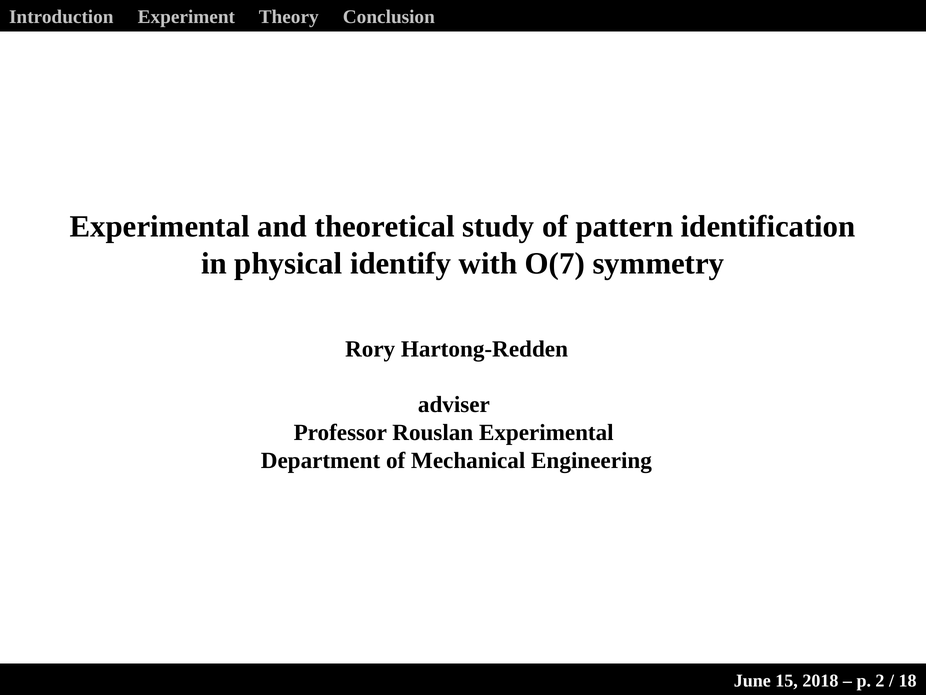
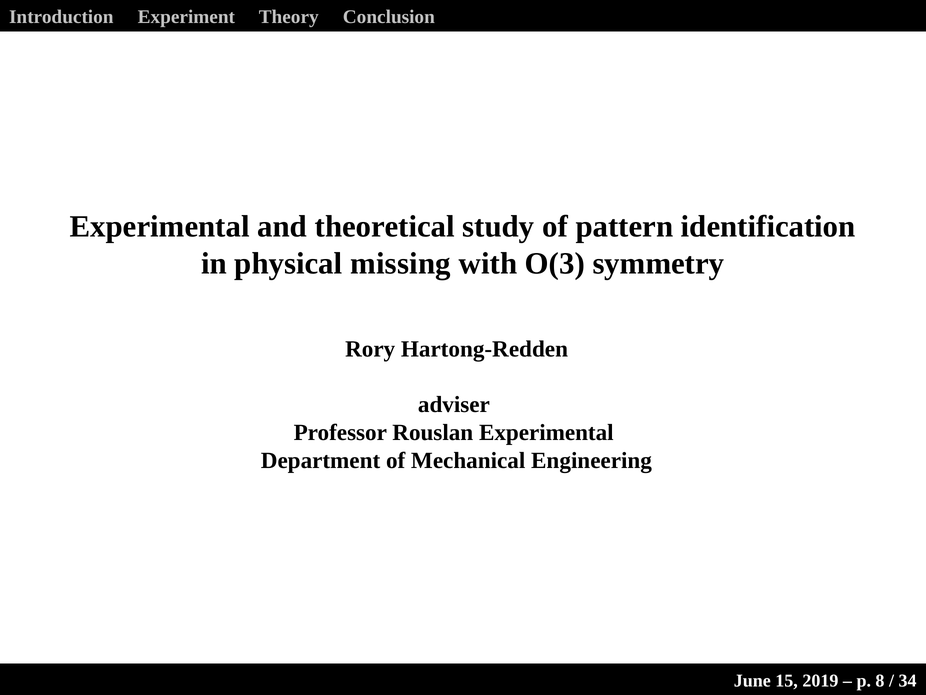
identify: identify -> missing
O(7: O(7 -> O(3
2018: 2018 -> 2019
2: 2 -> 8
18: 18 -> 34
